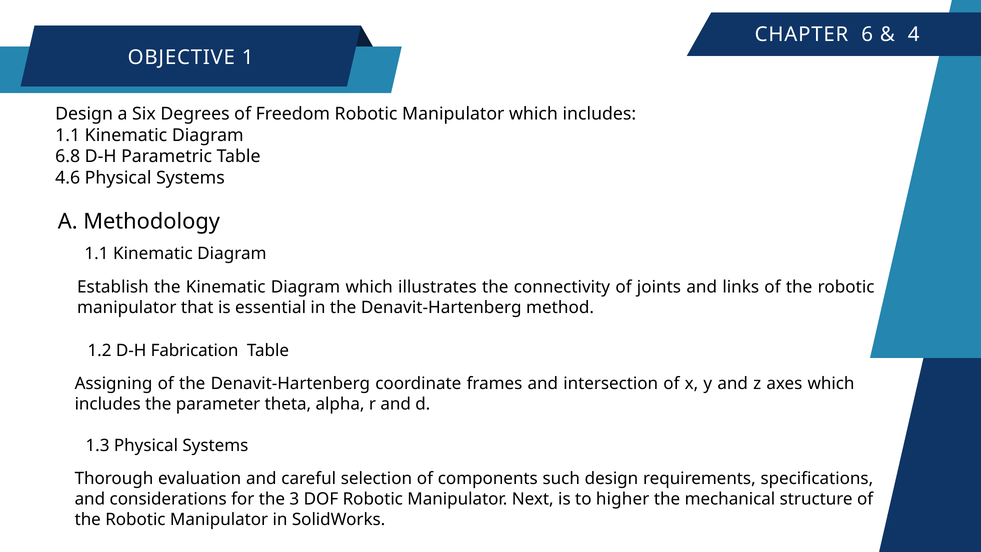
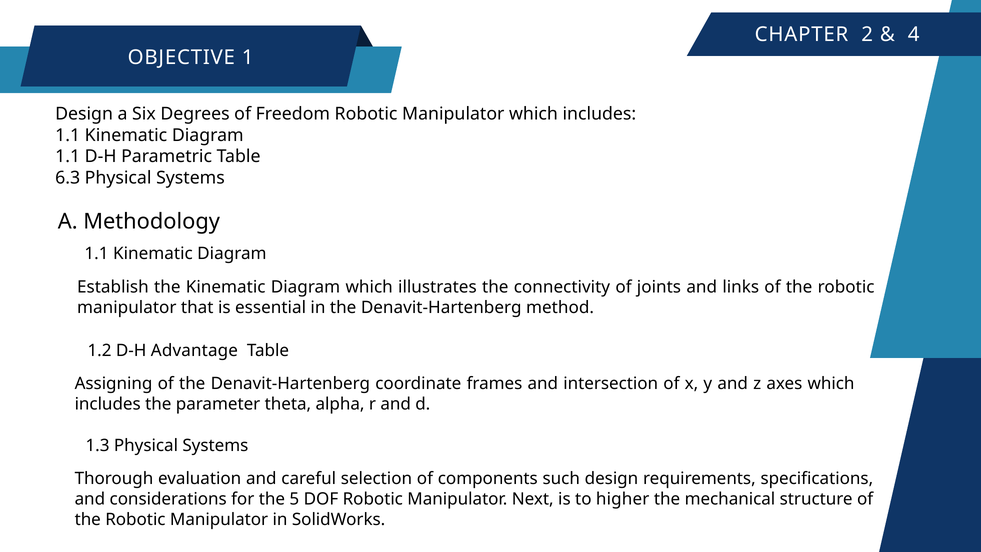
6: 6 -> 2
6.8 at (68, 157): 6.8 -> 1.1
4.6: 4.6 -> 6.3
Fabrication: Fabrication -> Advantage
3: 3 -> 5
